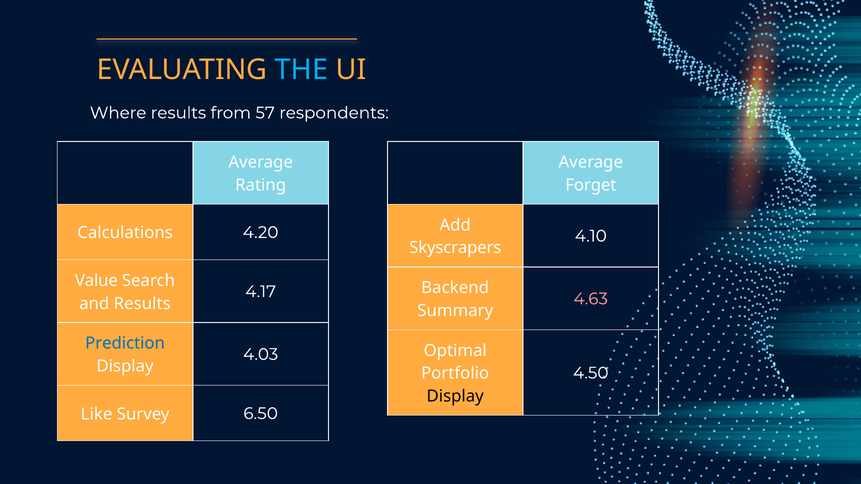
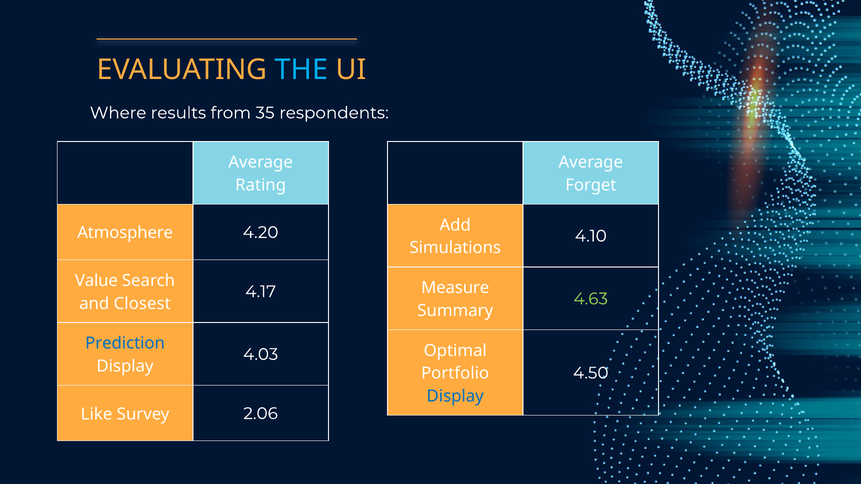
57: 57 -> 35
Calculations: Calculations -> Atmosphere
Skyscrapers: Skyscrapers -> Simulations
Backend: Backend -> Measure
4.63 colour: pink -> light green
and Results: Results -> Closest
Display at (455, 397) colour: black -> blue
6.50: 6.50 -> 2.06
